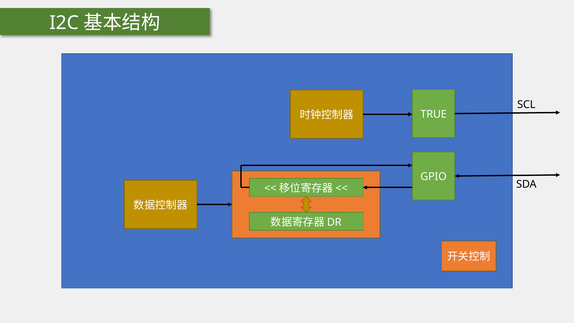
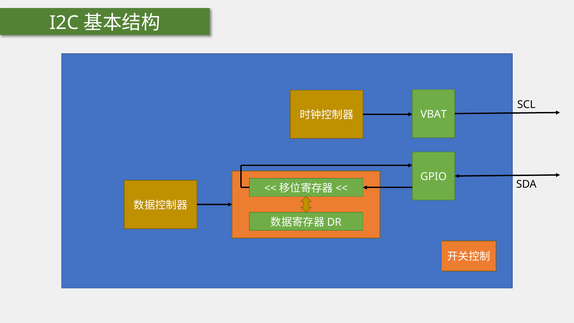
TRUE: TRUE -> VBAT
